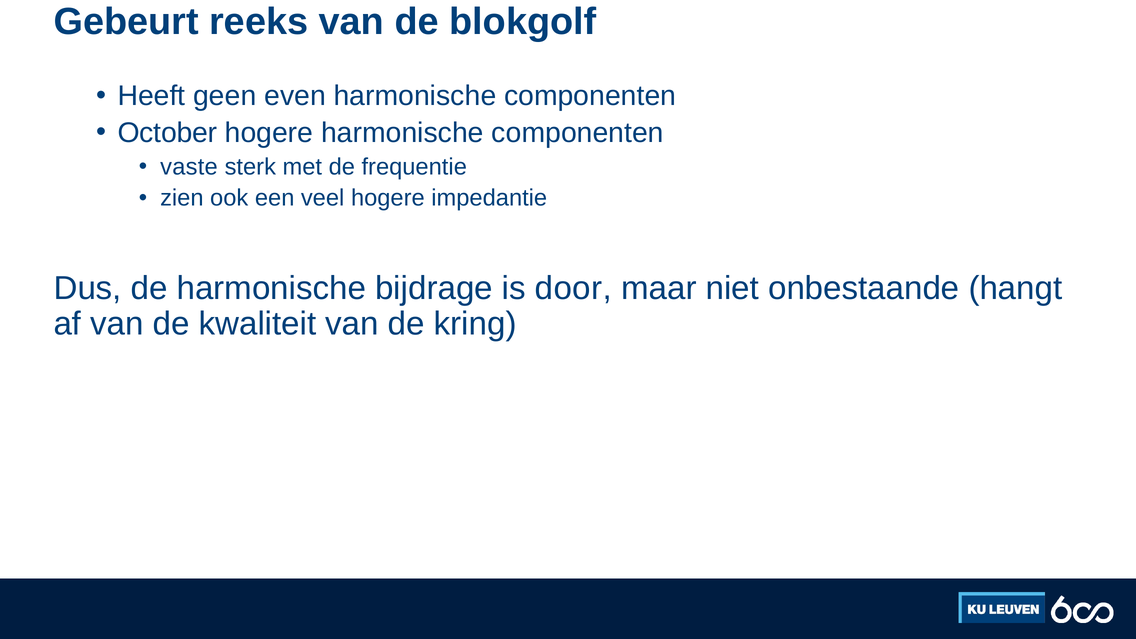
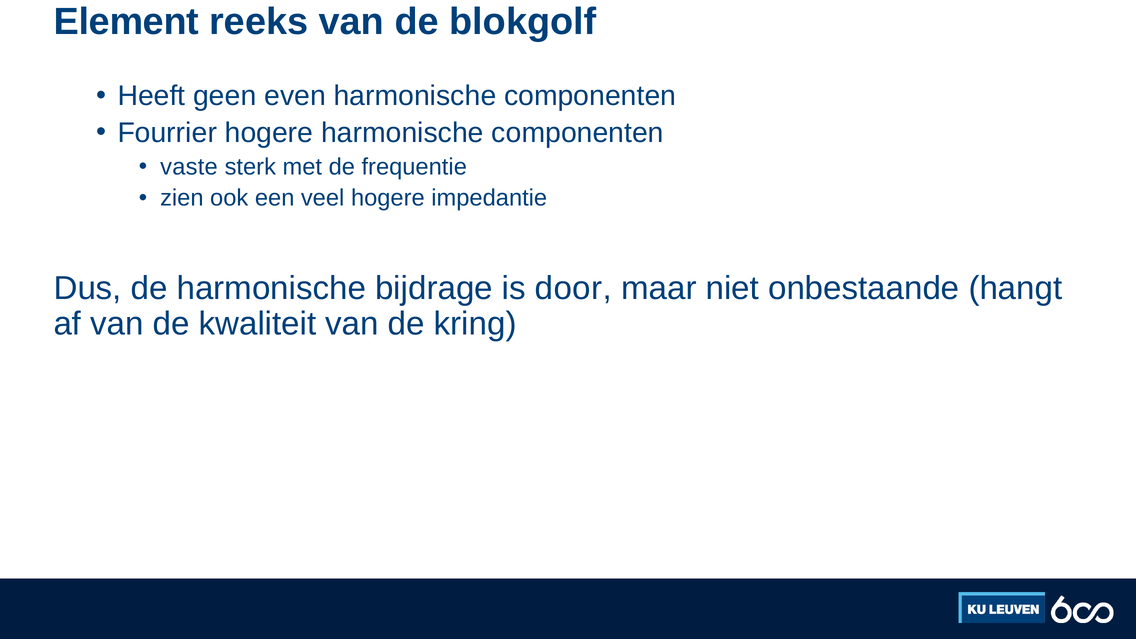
Gebeurt: Gebeurt -> Element
October: October -> Fourrier
